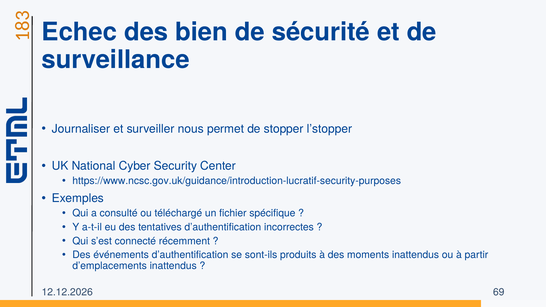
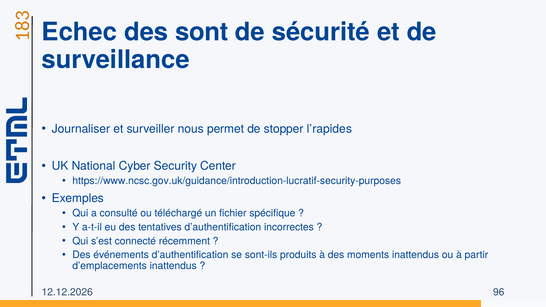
bien: bien -> sont
l’stopper: l’stopper -> l’rapides
69: 69 -> 96
